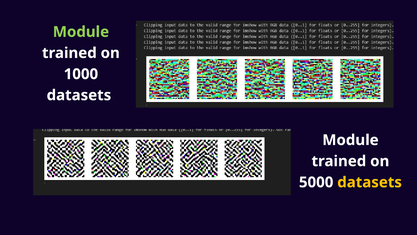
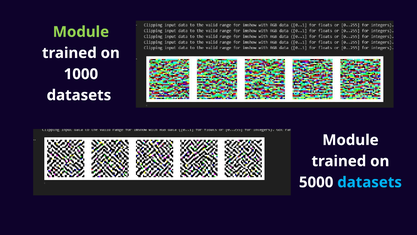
datasets at (370, 182) colour: yellow -> light blue
